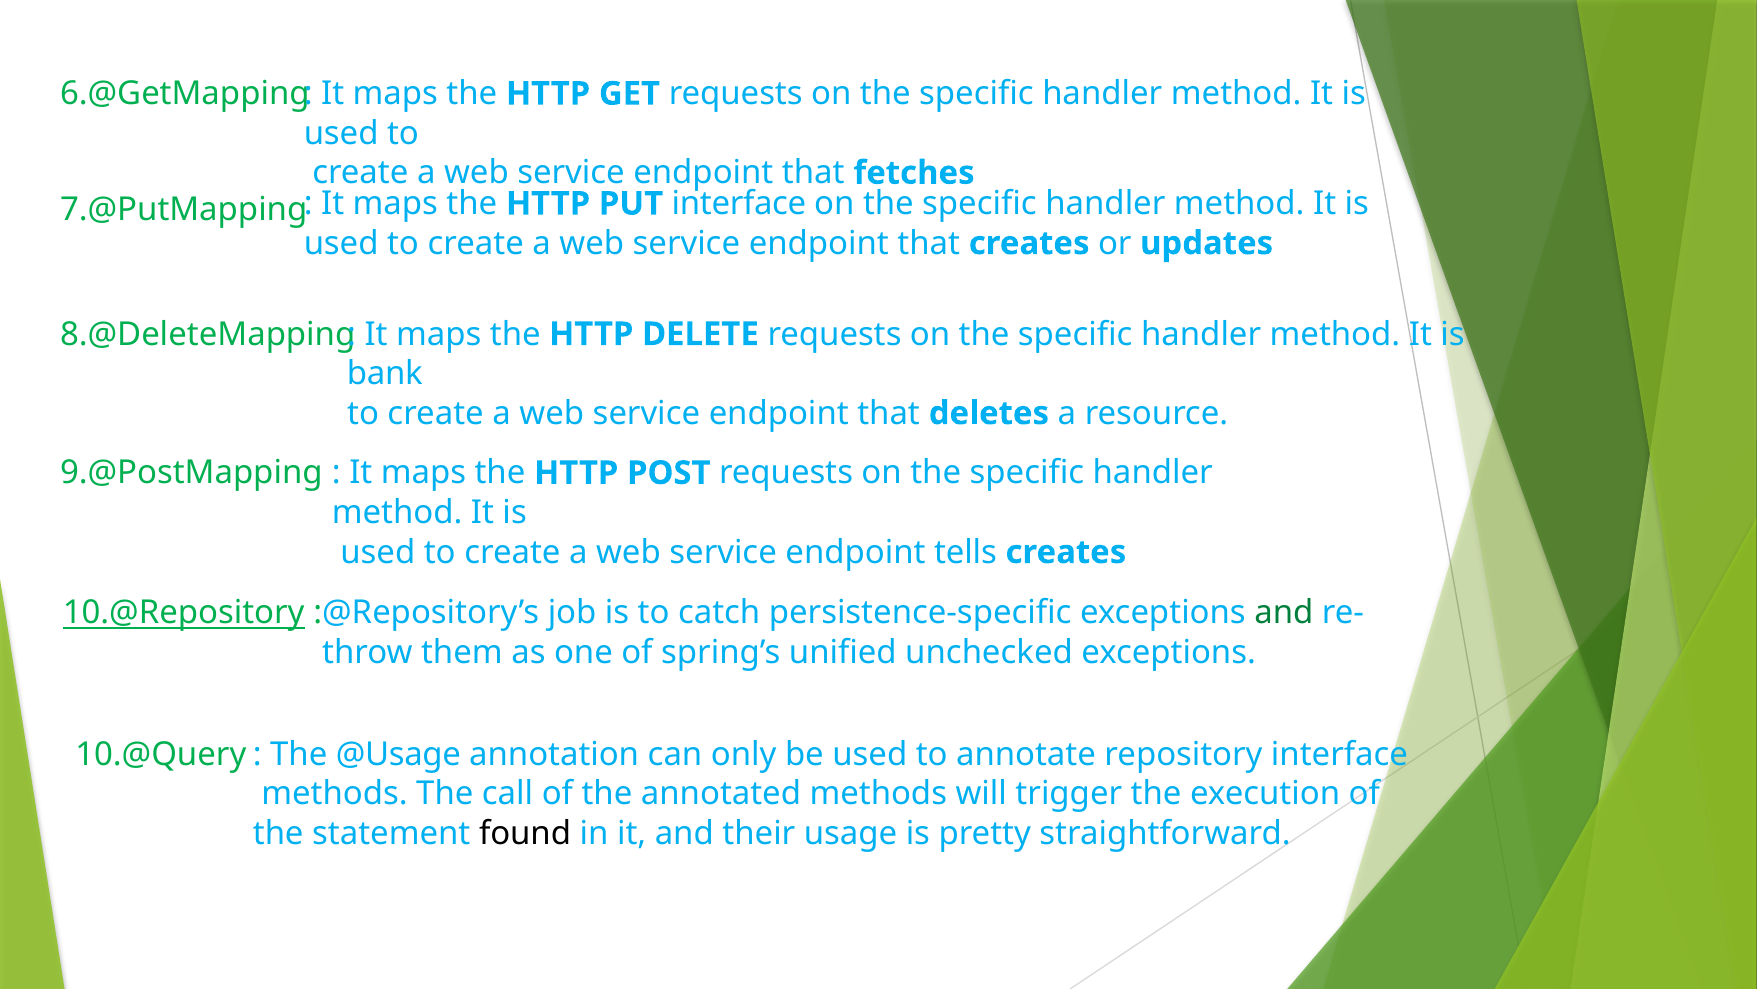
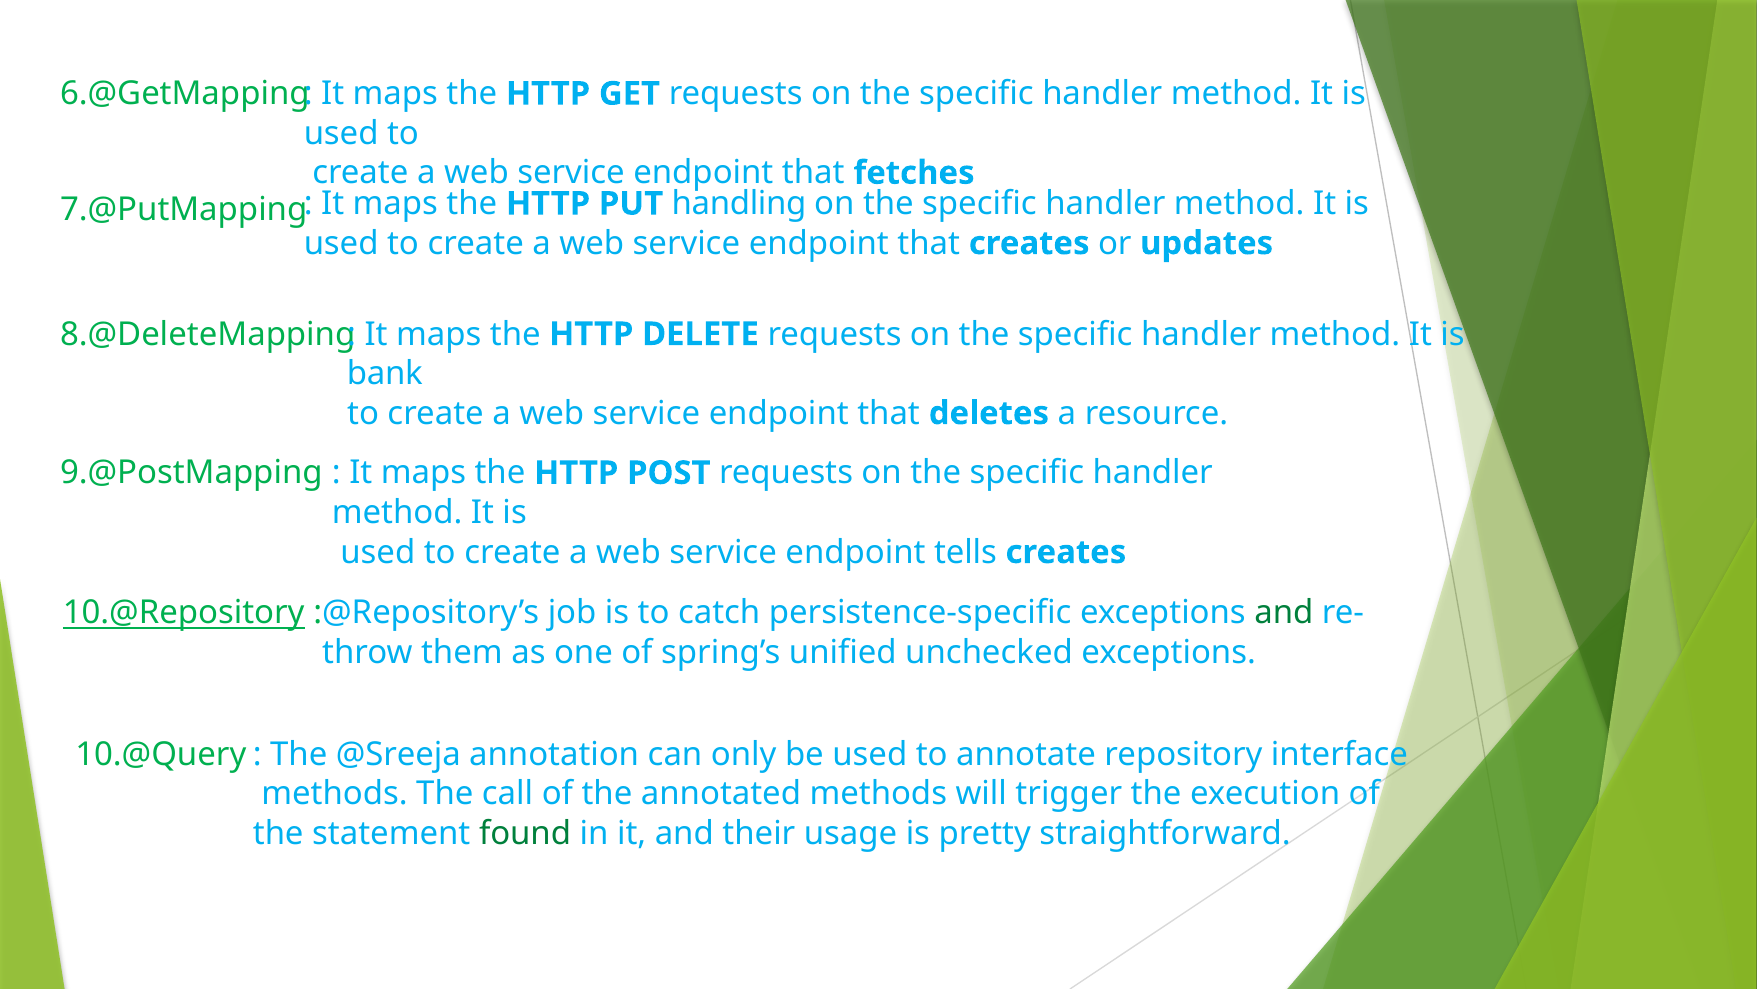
PUT interface: interface -> handling
@Usage: @Usage -> @Sreeja
found colour: black -> green
